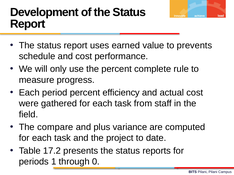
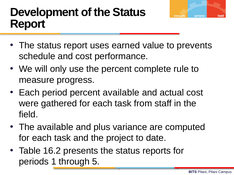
percent efficiency: efficiency -> available
The compare: compare -> available
17.2: 17.2 -> 16.2
0: 0 -> 5
